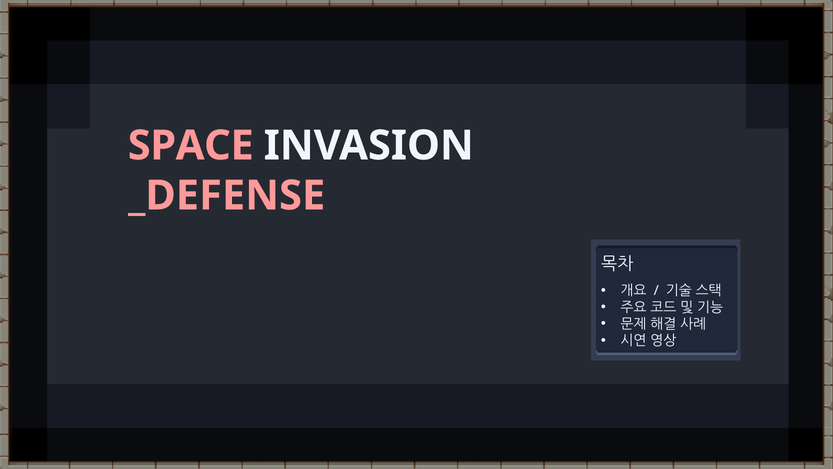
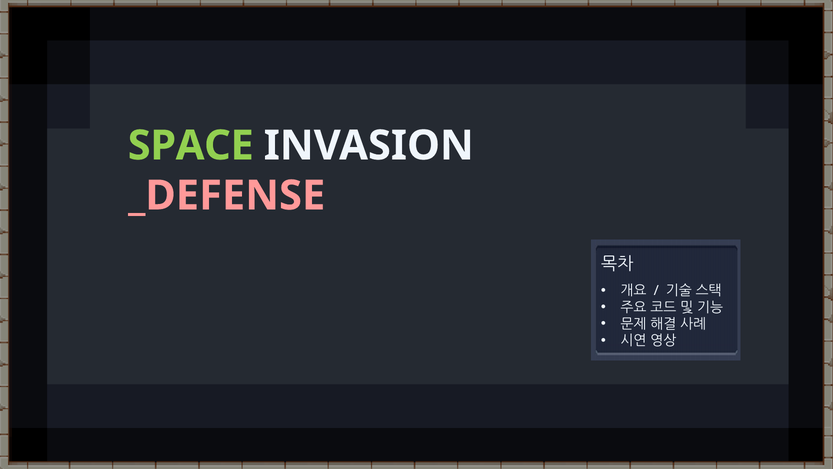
SPACE colour: pink -> light green
